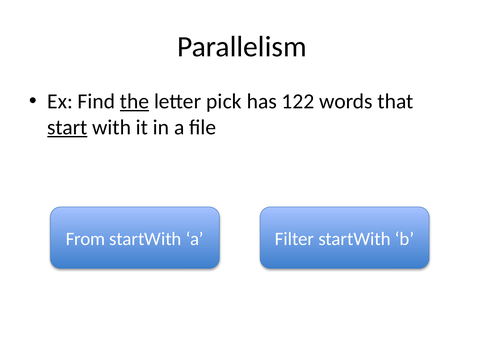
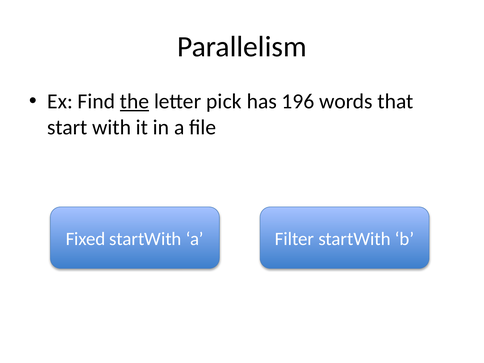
122: 122 -> 196
start underline: present -> none
From: From -> Fixed
